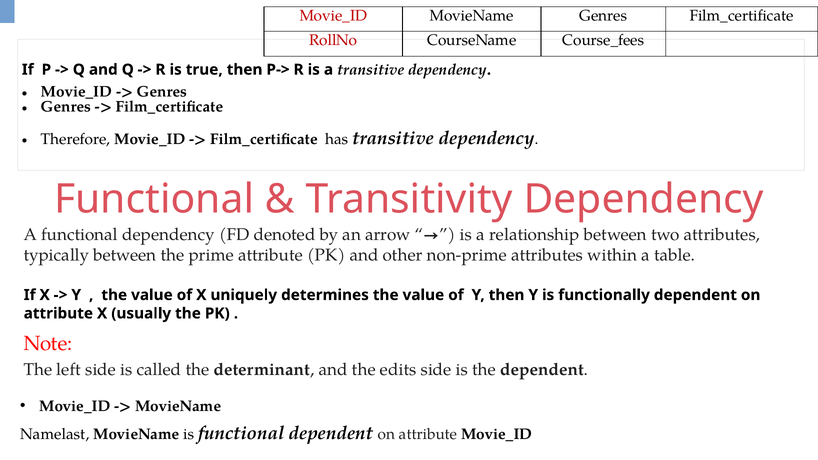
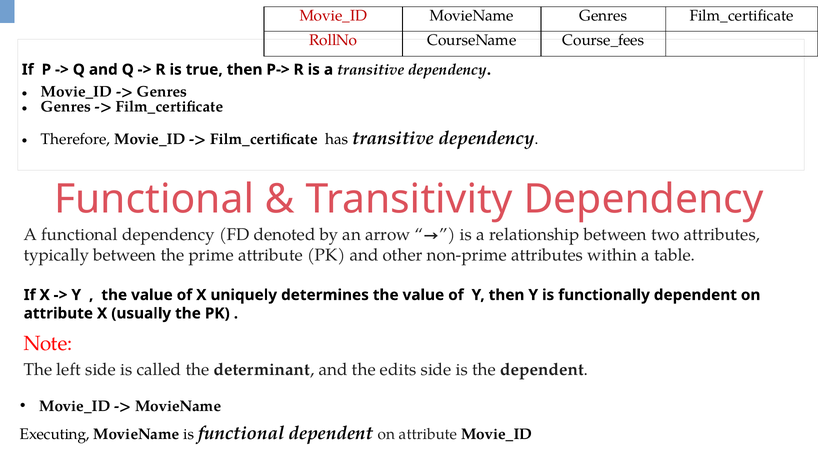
Namelast: Namelast -> Executing
